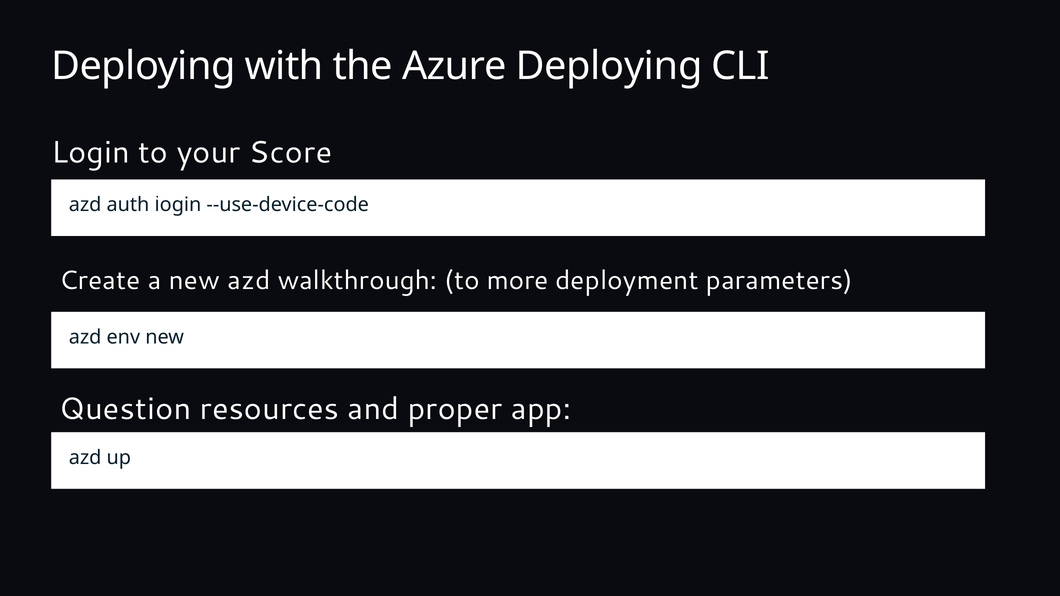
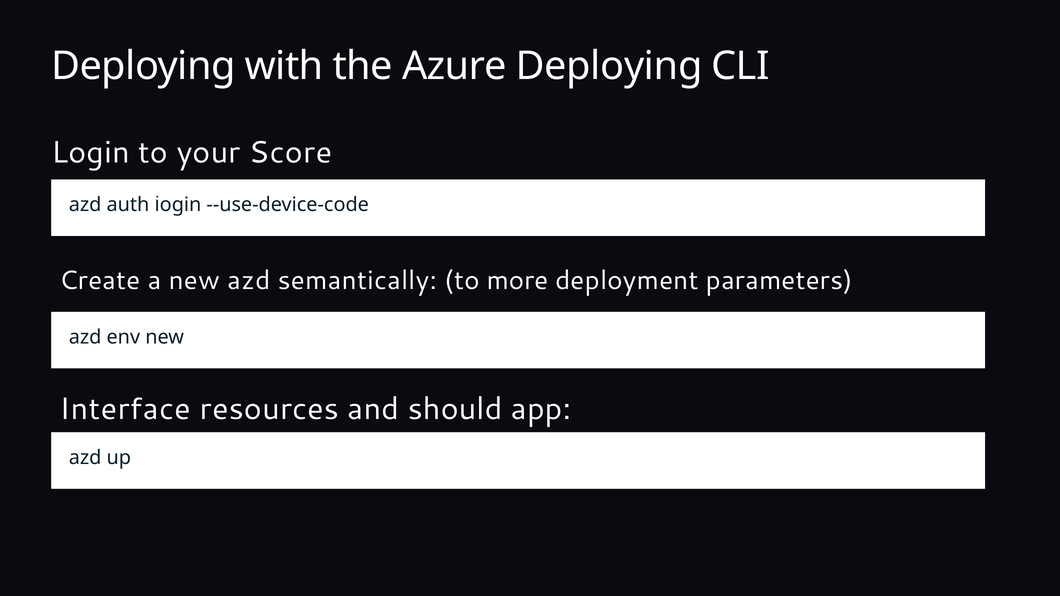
walkthrough: walkthrough -> semantically
Question: Question -> Interface
proper: proper -> should
